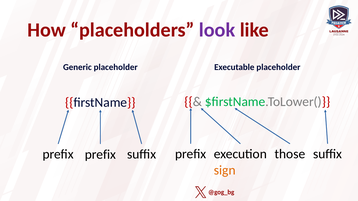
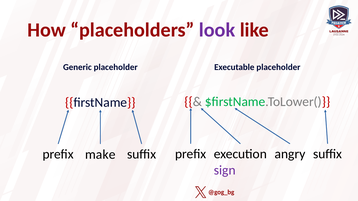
those: those -> angry
prefix at (100, 155): prefix -> make
sign colour: orange -> purple
